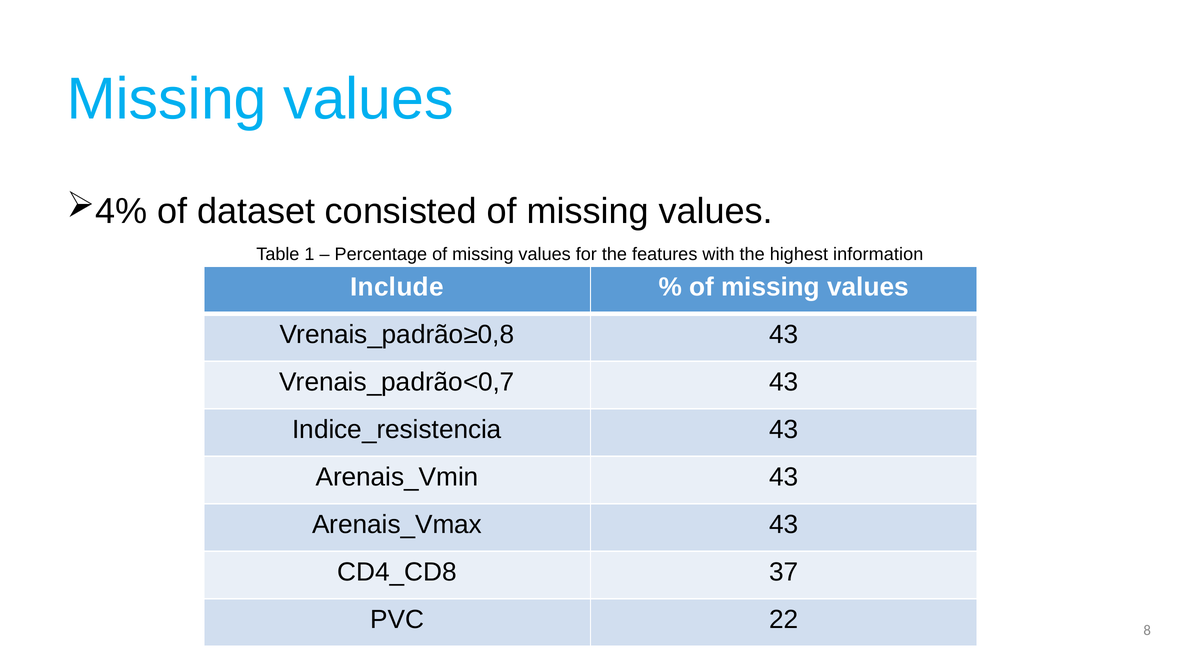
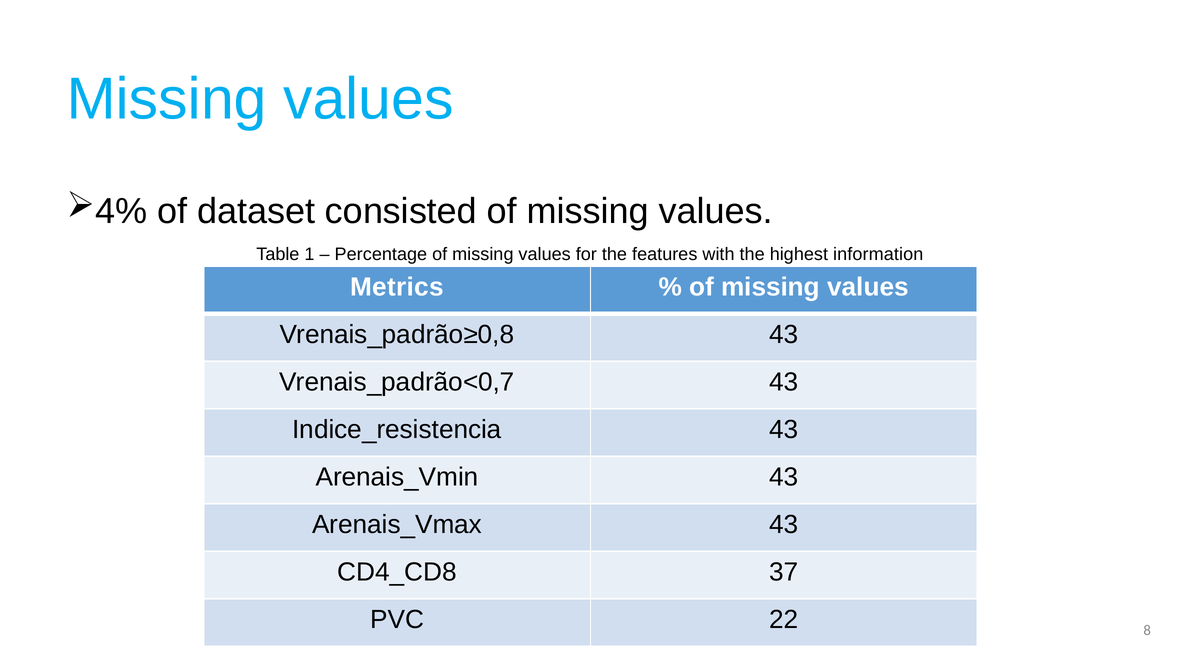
Include: Include -> Metrics
